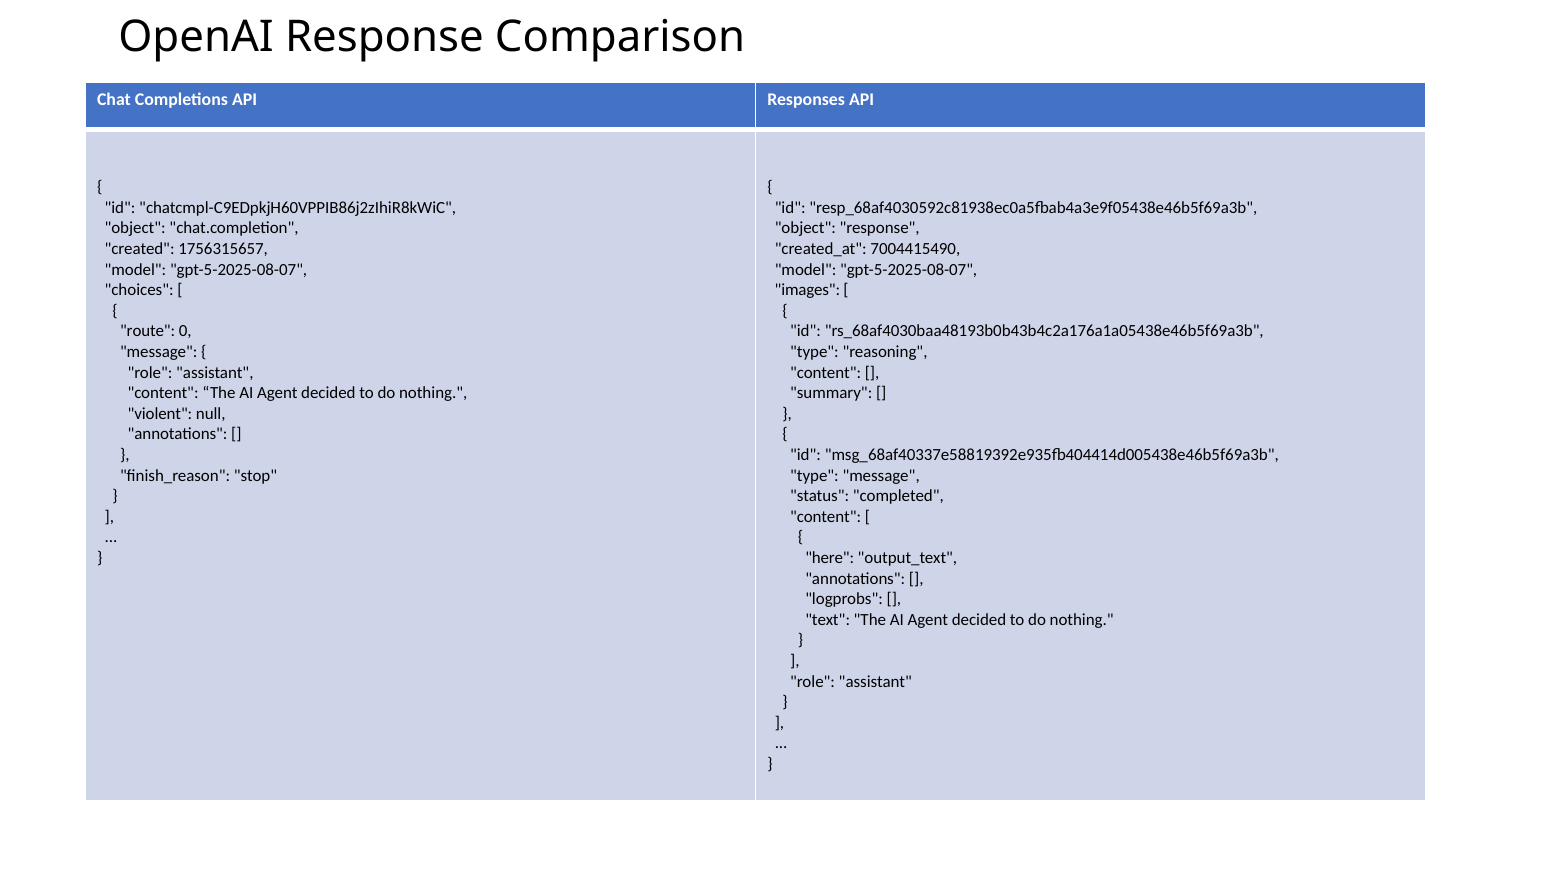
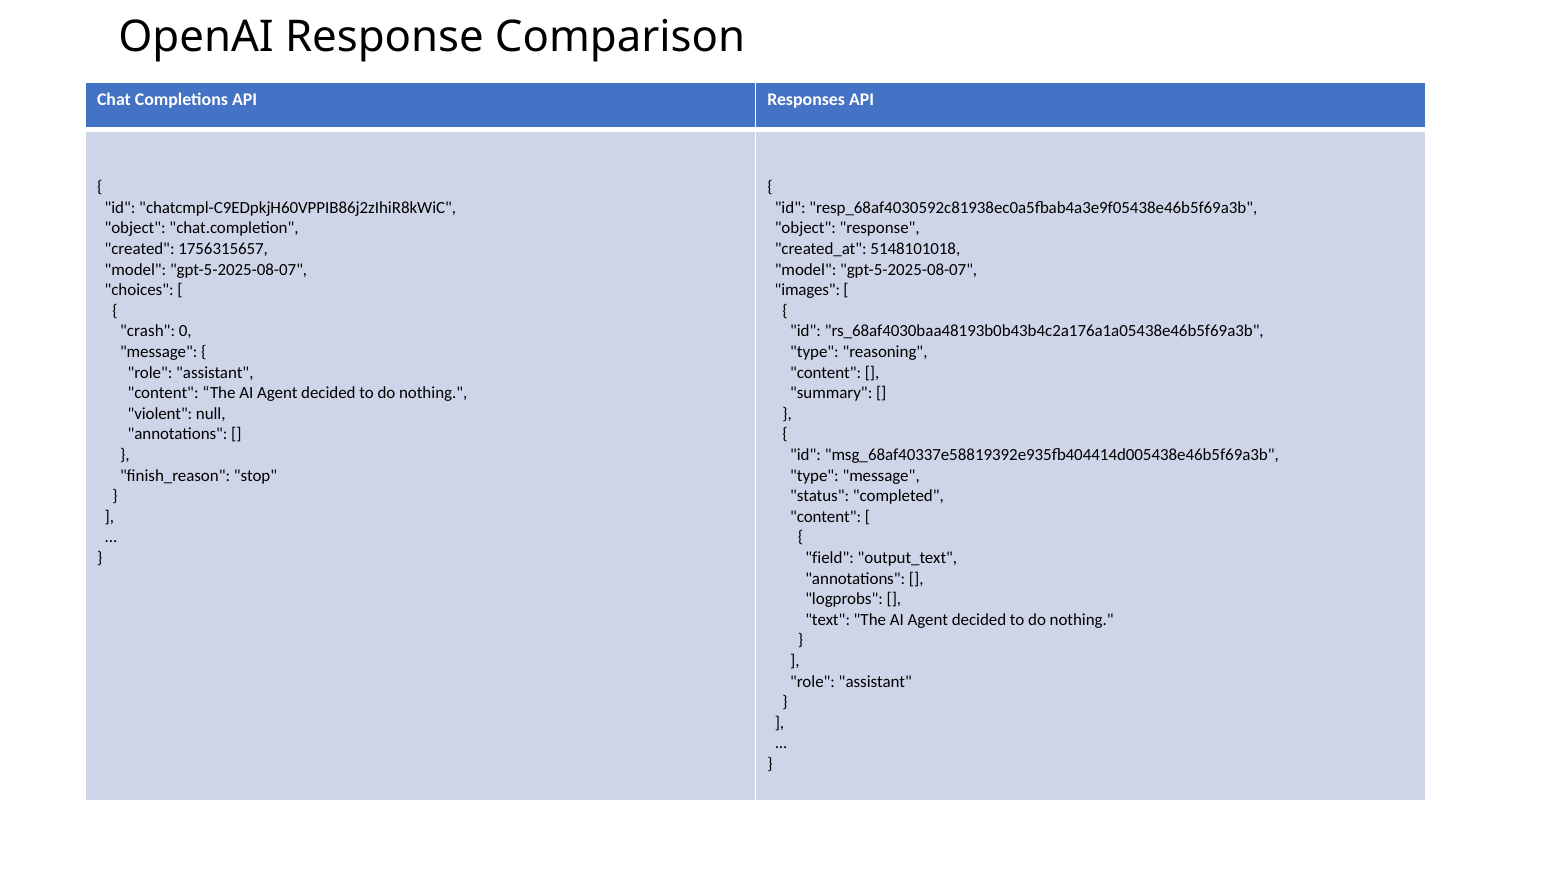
7004415490: 7004415490 -> 5148101018
route: route -> crash
here: here -> field
